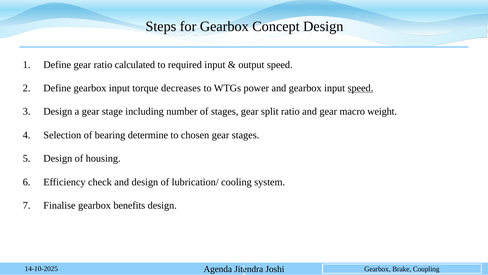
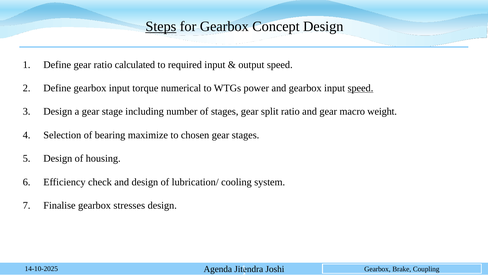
Steps underline: none -> present
decreases: decreases -> numerical
determine: determine -> maximize
benefits: benefits -> stresses
